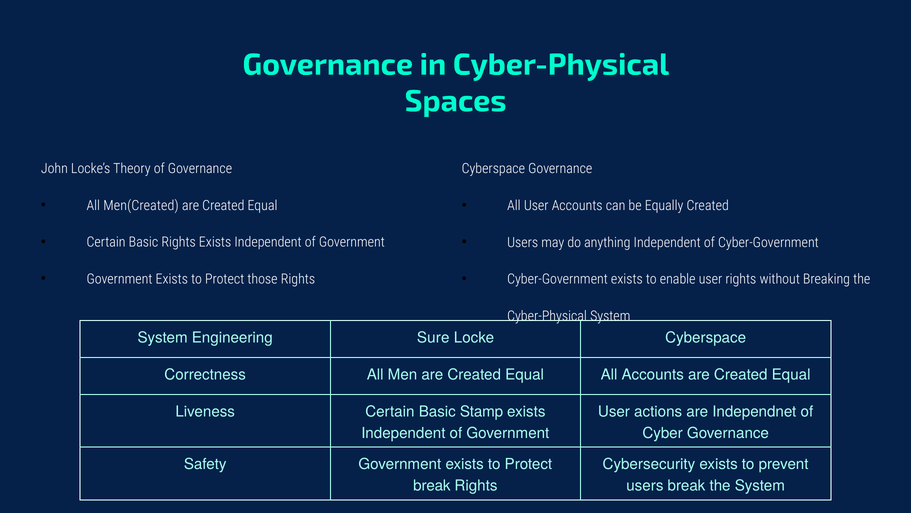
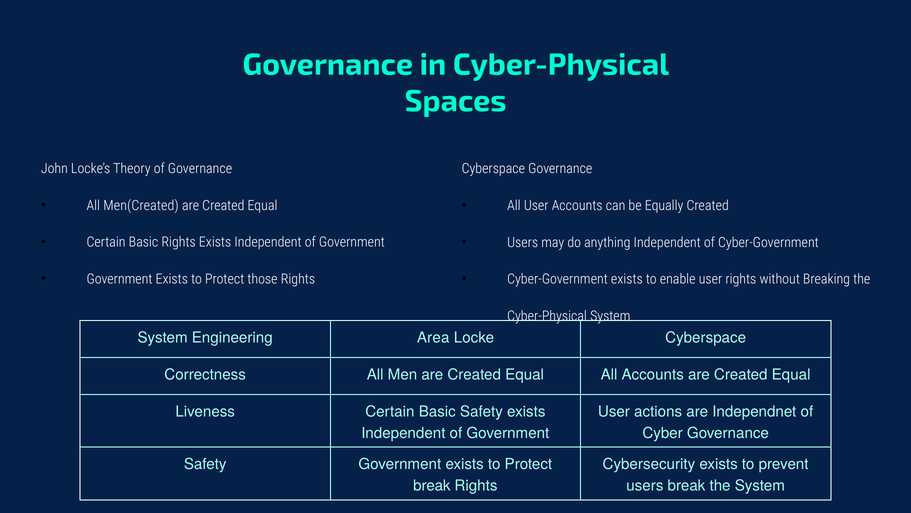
Sure: Sure -> Area
Basic Stamp: Stamp -> Safety
